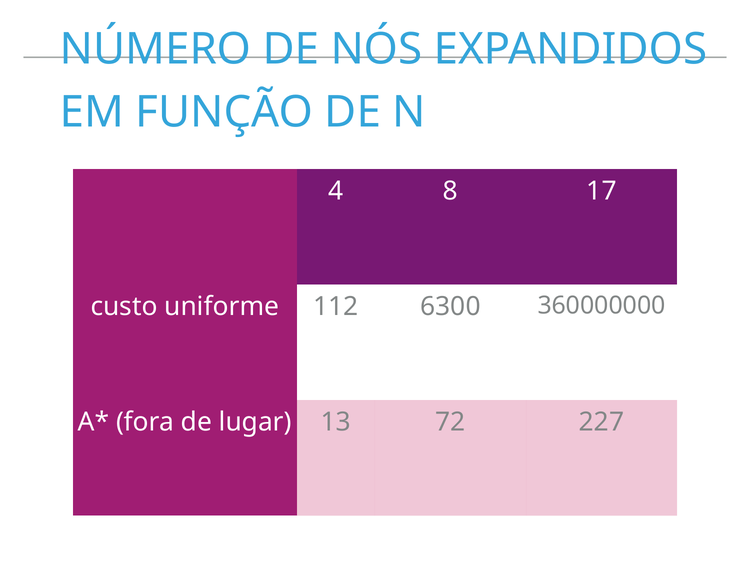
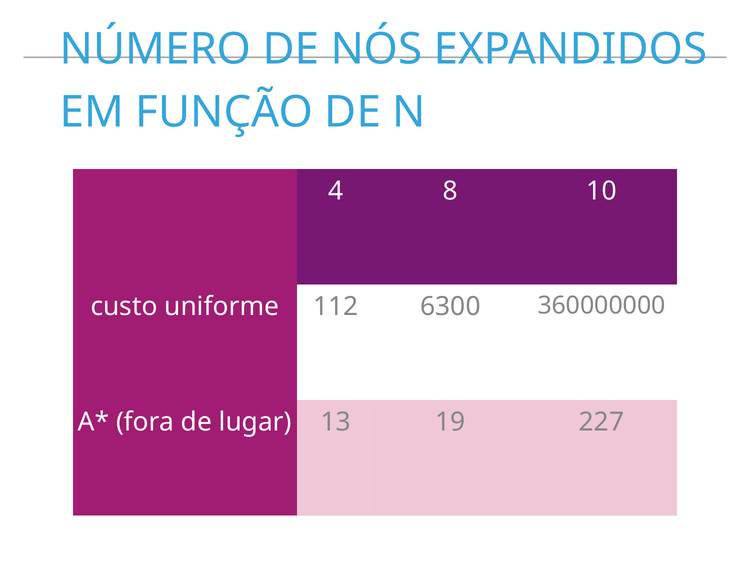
17: 17 -> 10
72: 72 -> 19
